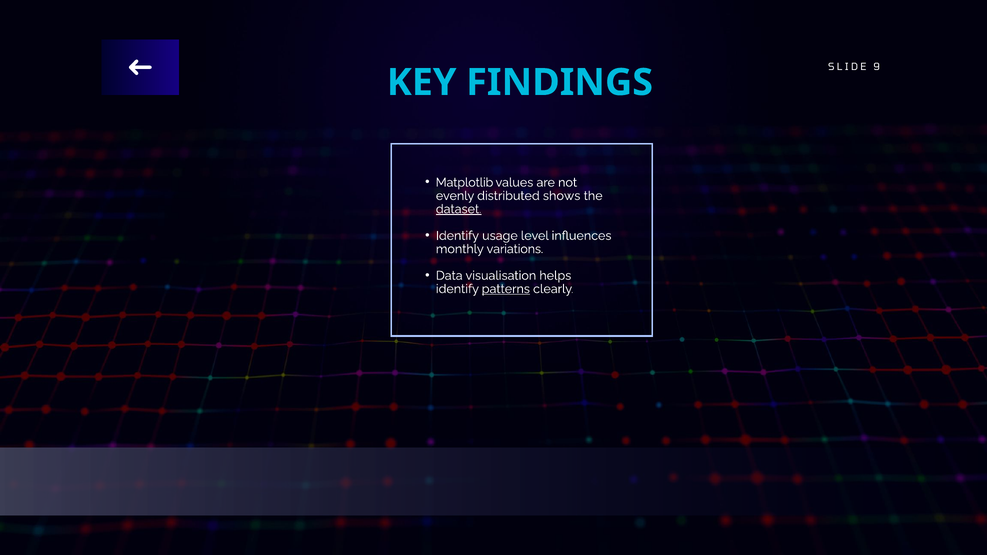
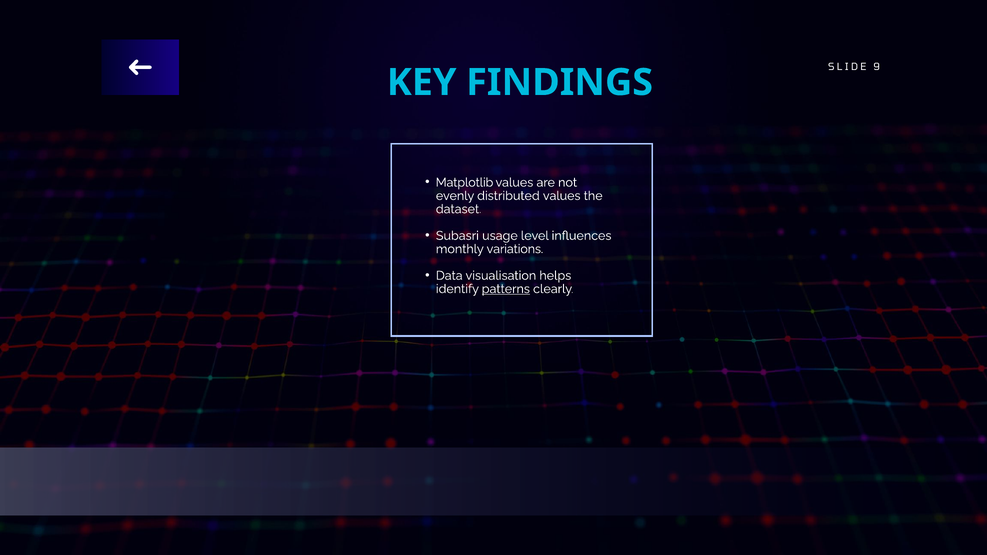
distributed shows: shows -> values
dataset underline: present -> none
Identify at (457, 236): Identify -> Subasri
